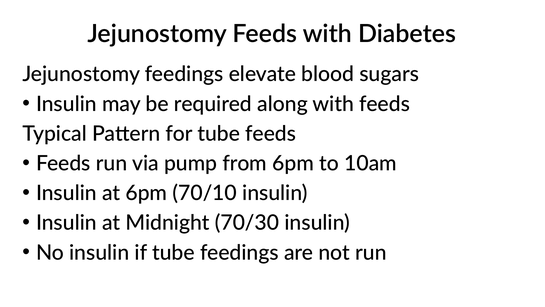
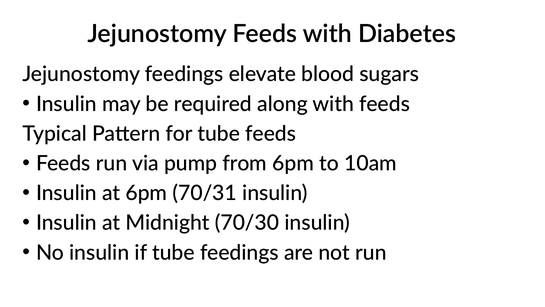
70/10: 70/10 -> 70/31
